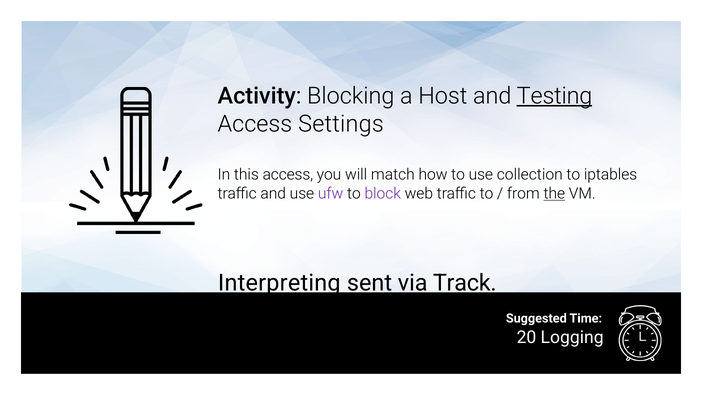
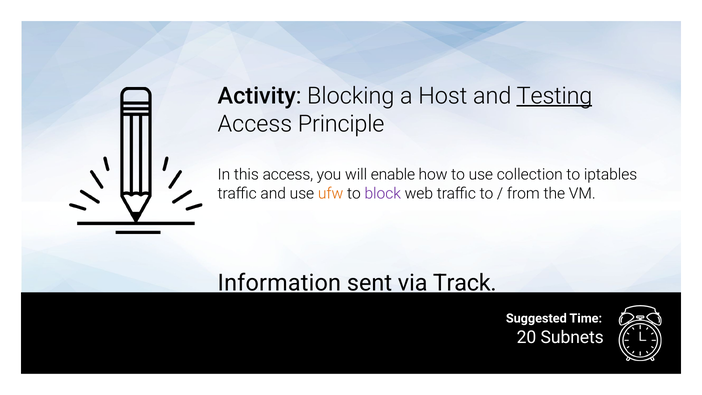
Settings: Settings -> Principle
match: match -> enable
ufw colour: purple -> orange
the underline: present -> none
Interpreting: Interpreting -> Information
Logging: Logging -> Subnets
